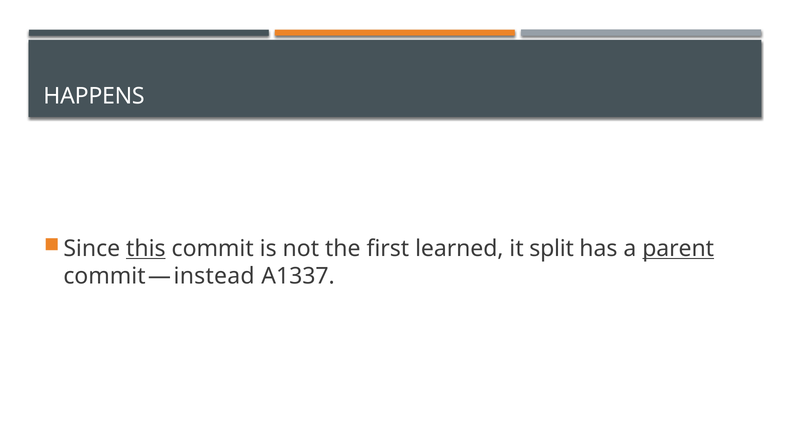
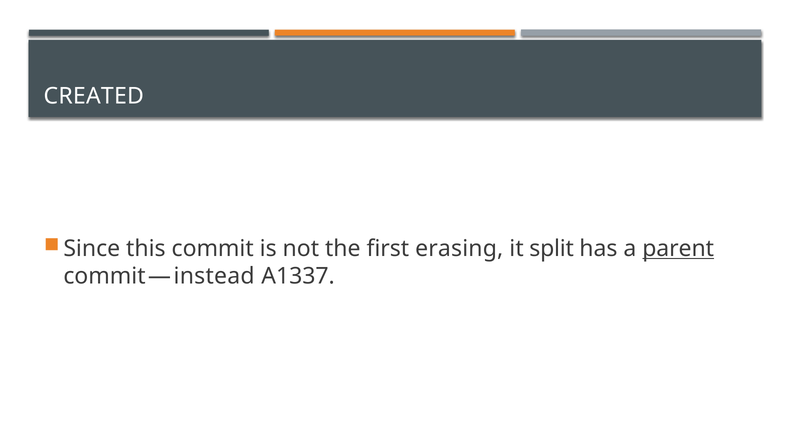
HAPPENS: HAPPENS -> CREATED
this underline: present -> none
learned: learned -> erasing
